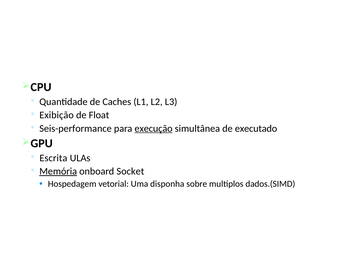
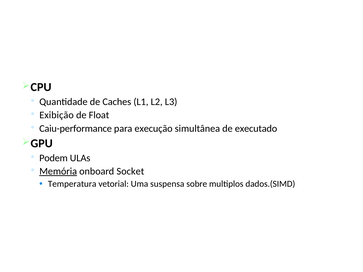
Seis-performance: Seis-performance -> Caiu-performance
execução underline: present -> none
Escrita: Escrita -> Podem
Hospedagem: Hospedagem -> Temperatura
disponha: disponha -> suspensa
